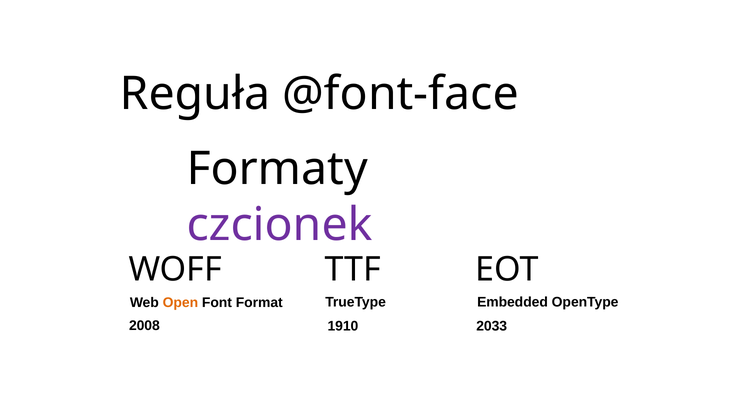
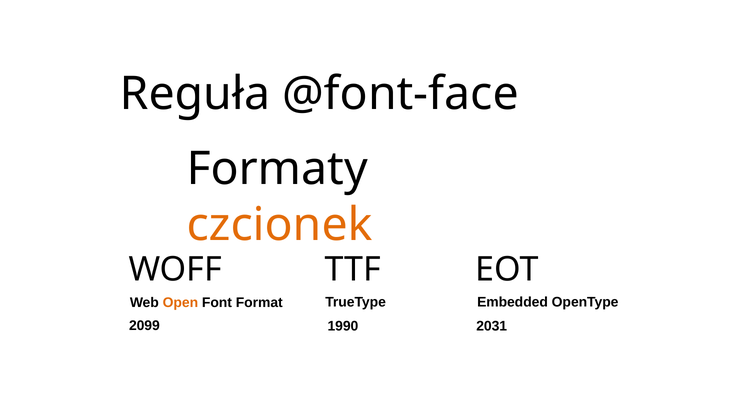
czcionek colour: purple -> orange
2008: 2008 -> 2099
1910: 1910 -> 1990
2033: 2033 -> 2031
